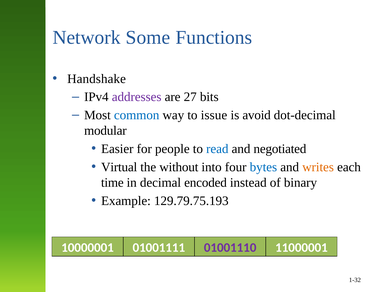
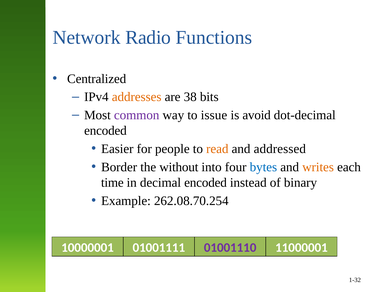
Some: Some -> Radio
Handshake: Handshake -> Centralized
addresses colour: purple -> orange
27: 27 -> 38
common colour: blue -> purple
modular at (105, 131): modular -> encoded
read colour: blue -> orange
negotiated: negotiated -> addressed
Virtual: Virtual -> Border
129.79.75.193: 129.79.75.193 -> 262.08.70.254
